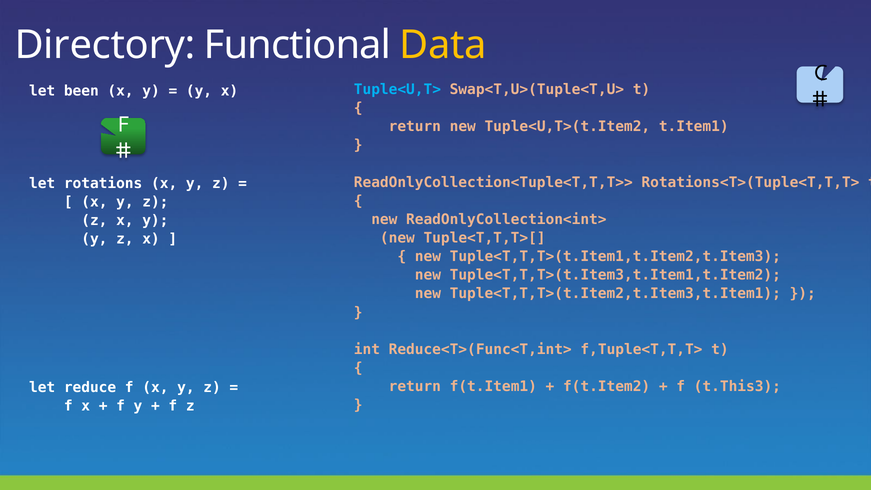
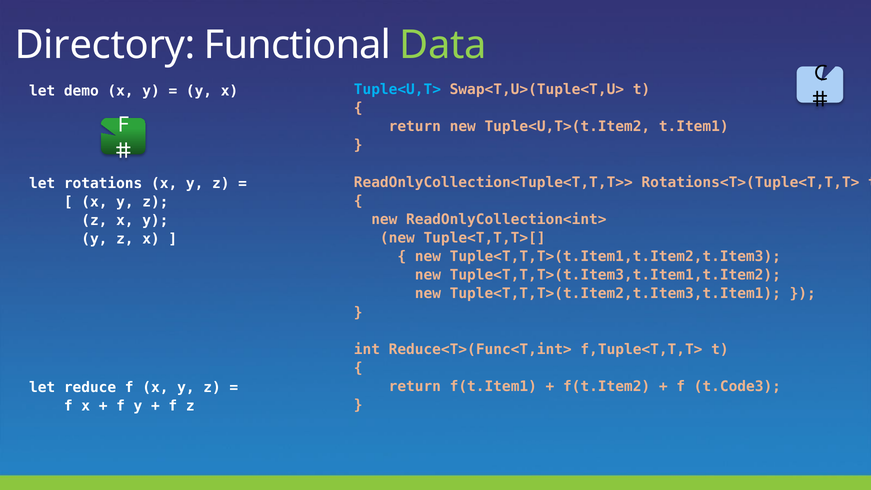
Data colour: yellow -> light green
been: been -> demo
t.This3: t.This3 -> t.Code3
